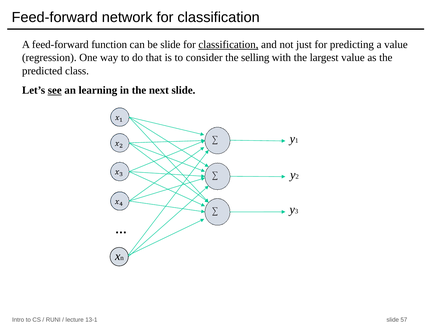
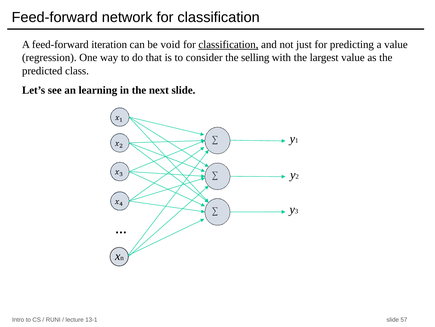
function: function -> iteration
be slide: slide -> void
see underline: present -> none
